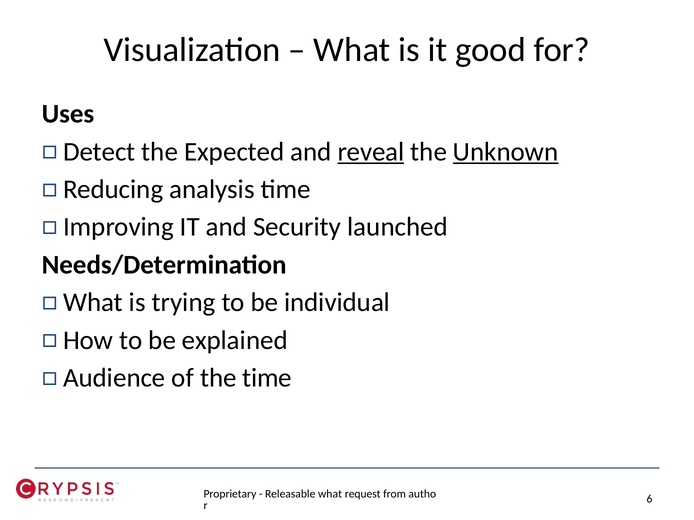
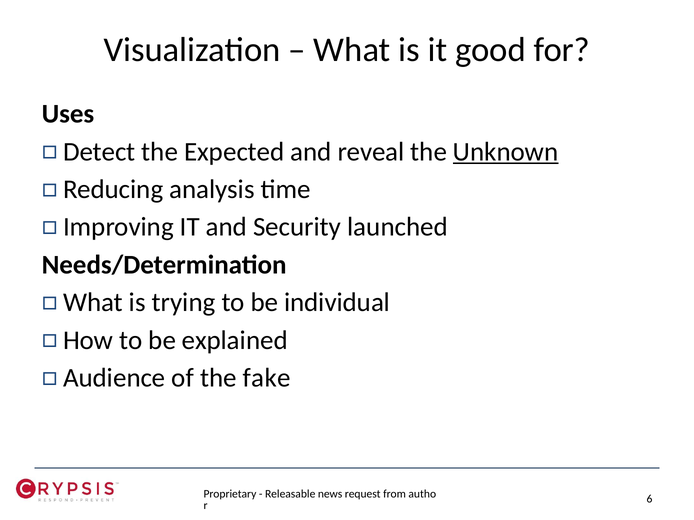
reveal underline: present -> none
the time: time -> fake
Releasable what: what -> news
